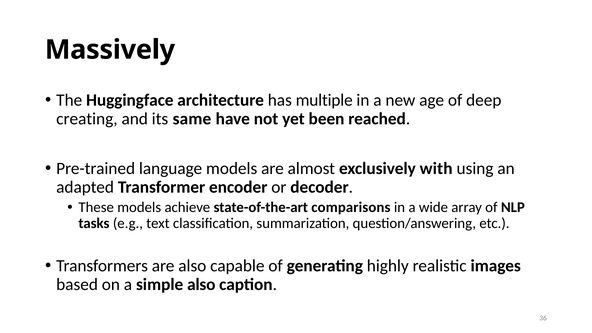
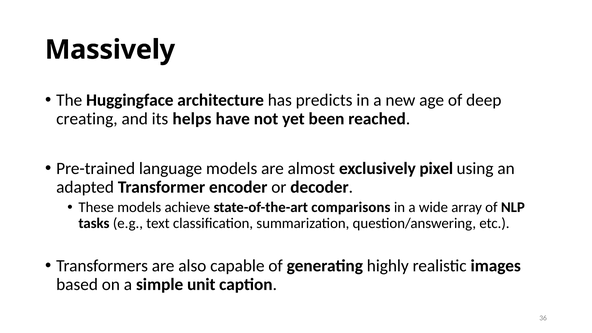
multiple: multiple -> predicts
same: same -> helps
with: with -> pixel
simple also: also -> unit
